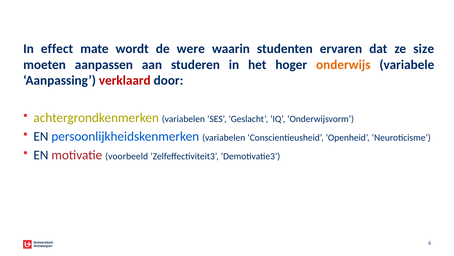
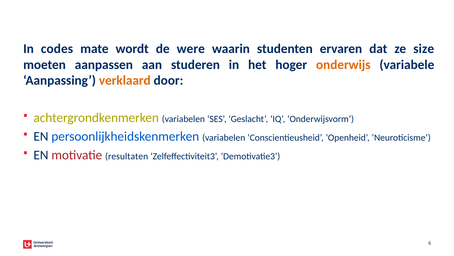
effect: effect -> codes
verklaard colour: red -> orange
voorbeeld: voorbeeld -> resultaten
